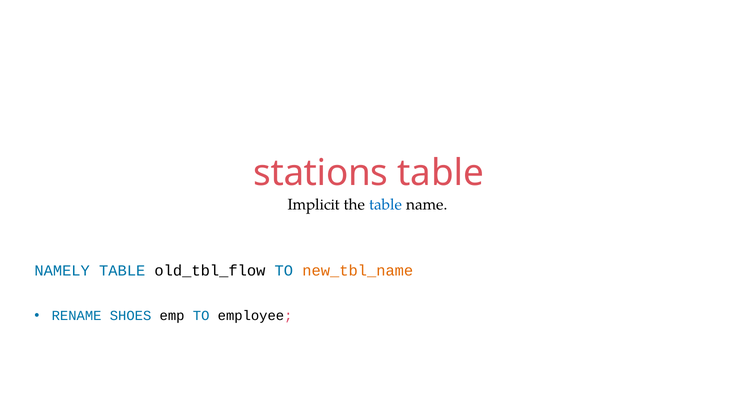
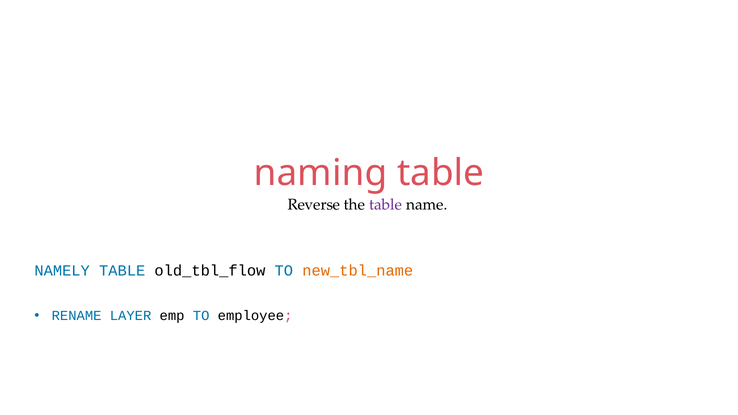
stations: stations -> naming
Implicit: Implicit -> Reverse
table at (386, 205) colour: blue -> purple
SHOES: SHOES -> LAYER
